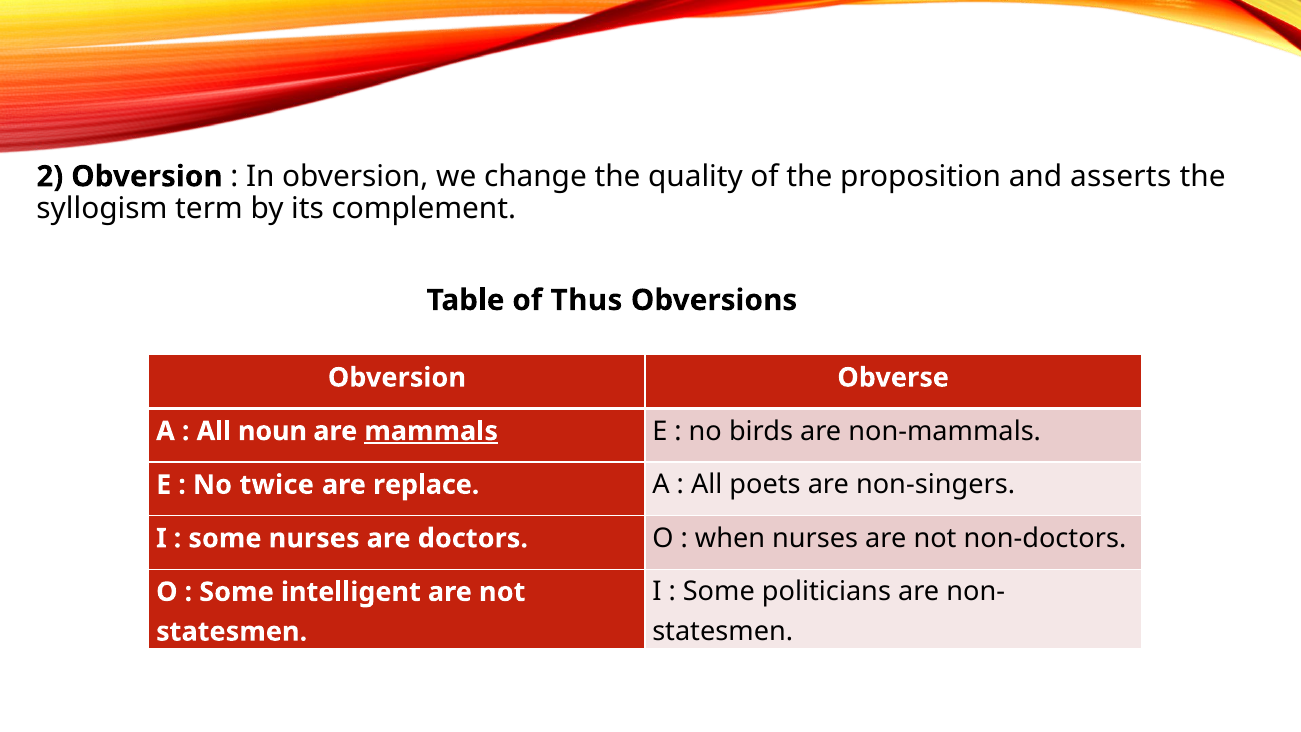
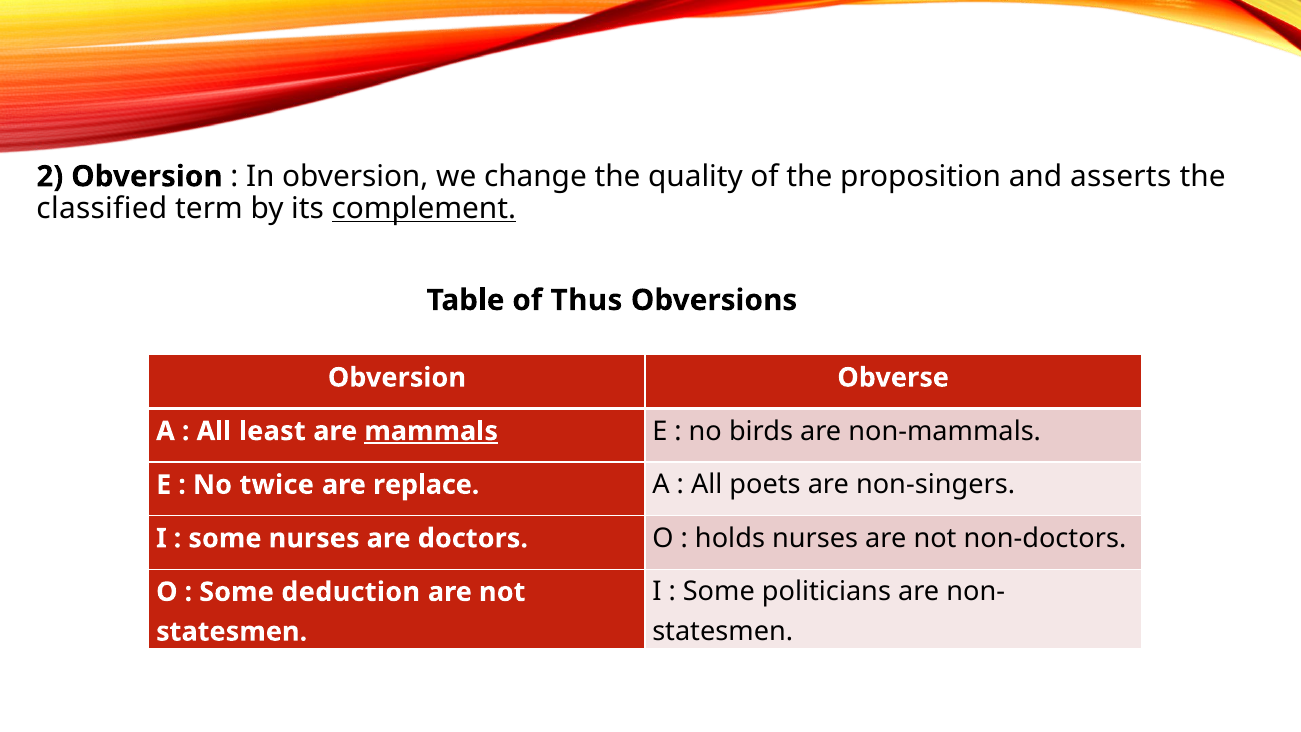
syllogism: syllogism -> classified
complement underline: none -> present
noun: noun -> least
when: when -> holds
intelligent: intelligent -> deduction
